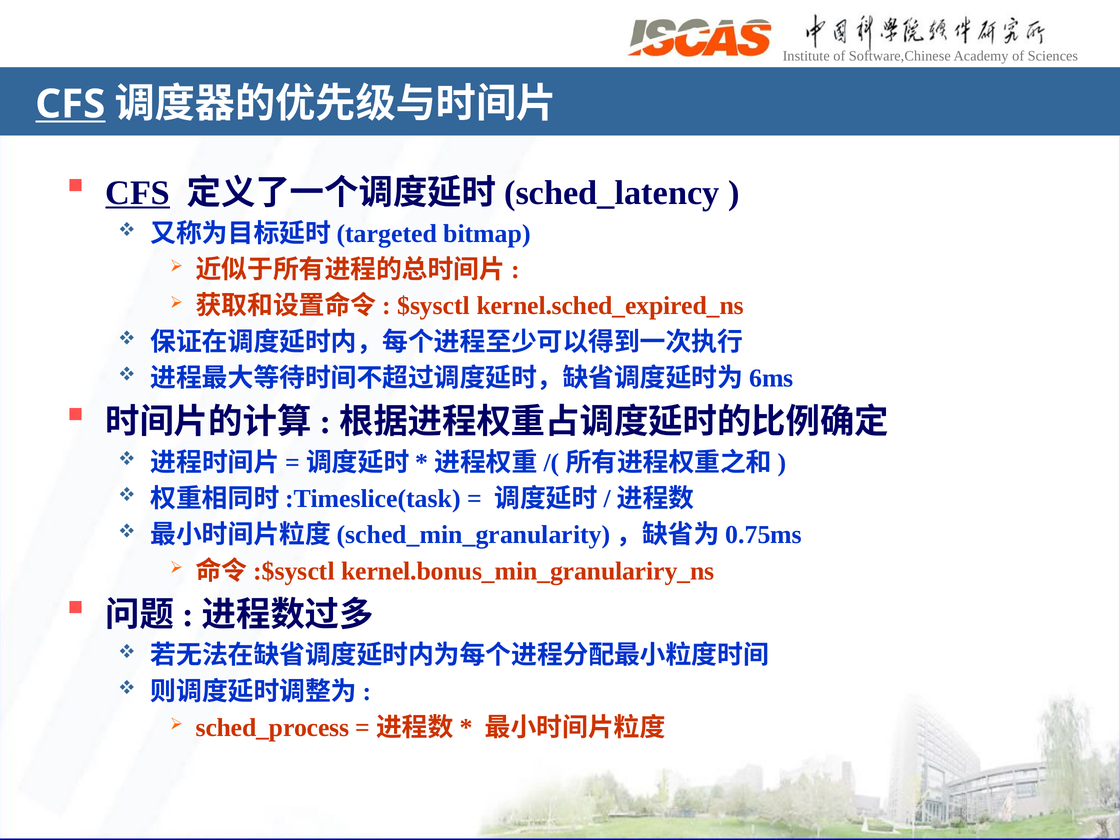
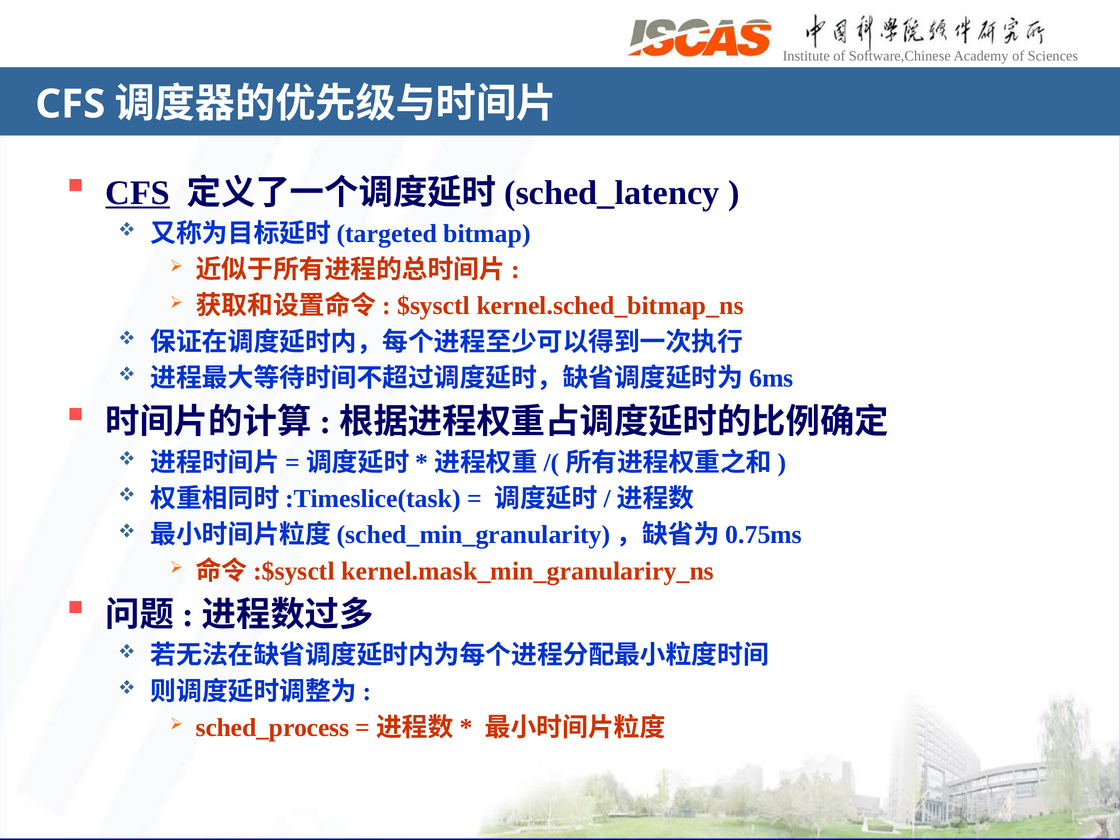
CFS at (70, 104) underline: present -> none
kernel.sched_expired_ns: kernel.sched_expired_ns -> kernel.sched_bitmap_ns
kernel.bonus_min_granulariry_ns: kernel.bonus_min_granulariry_ns -> kernel.mask_min_granulariry_ns
